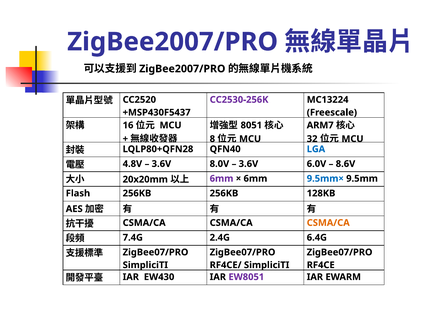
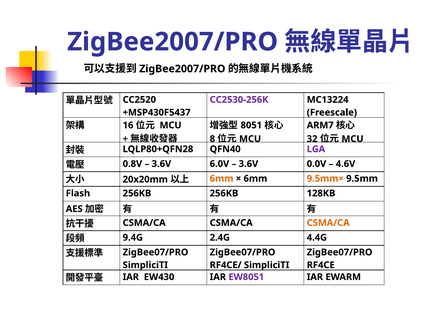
LGA colour: blue -> purple
4.8V: 4.8V -> 0.8V
8.0V: 8.0V -> 6.0V
6.0V: 6.0V -> 0.0V
8.6V: 8.6V -> 4.6V
6mm at (222, 179) colour: purple -> orange
9.5mm× colour: blue -> orange
7.4G: 7.4G -> 9.4G
6.4G: 6.4G -> 4.4G
